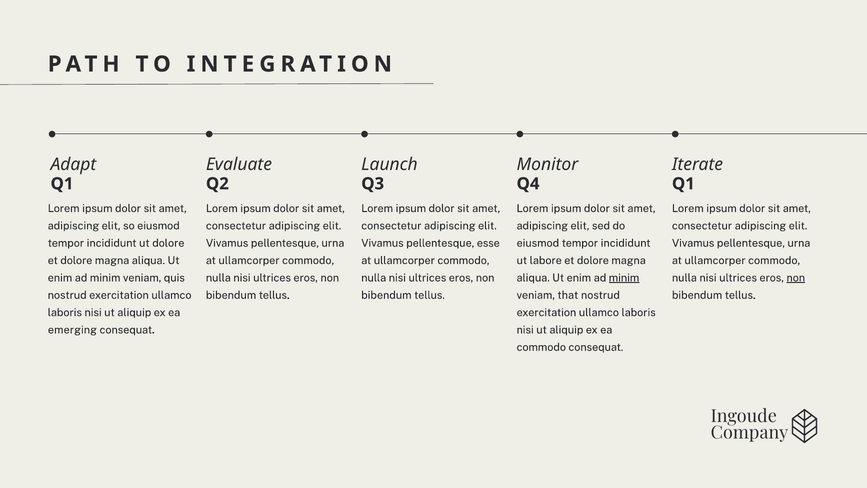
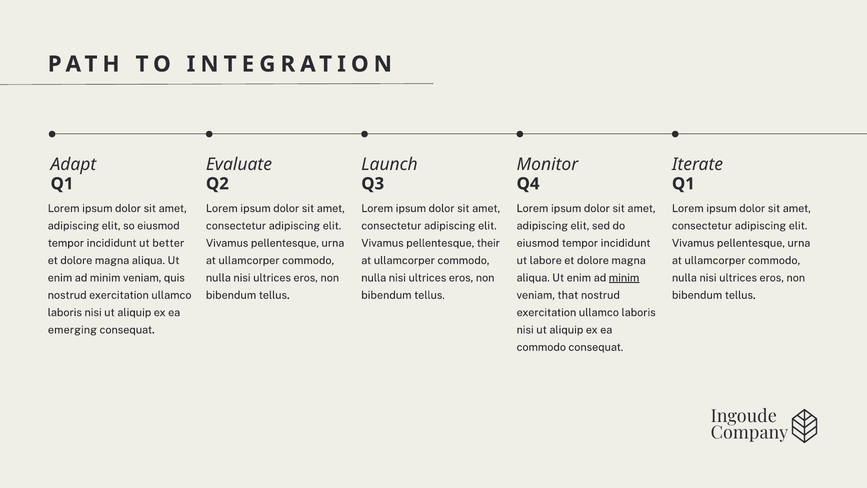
ut dolore: dolore -> better
esse: esse -> their
non at (796, 278) underline: present -> none
